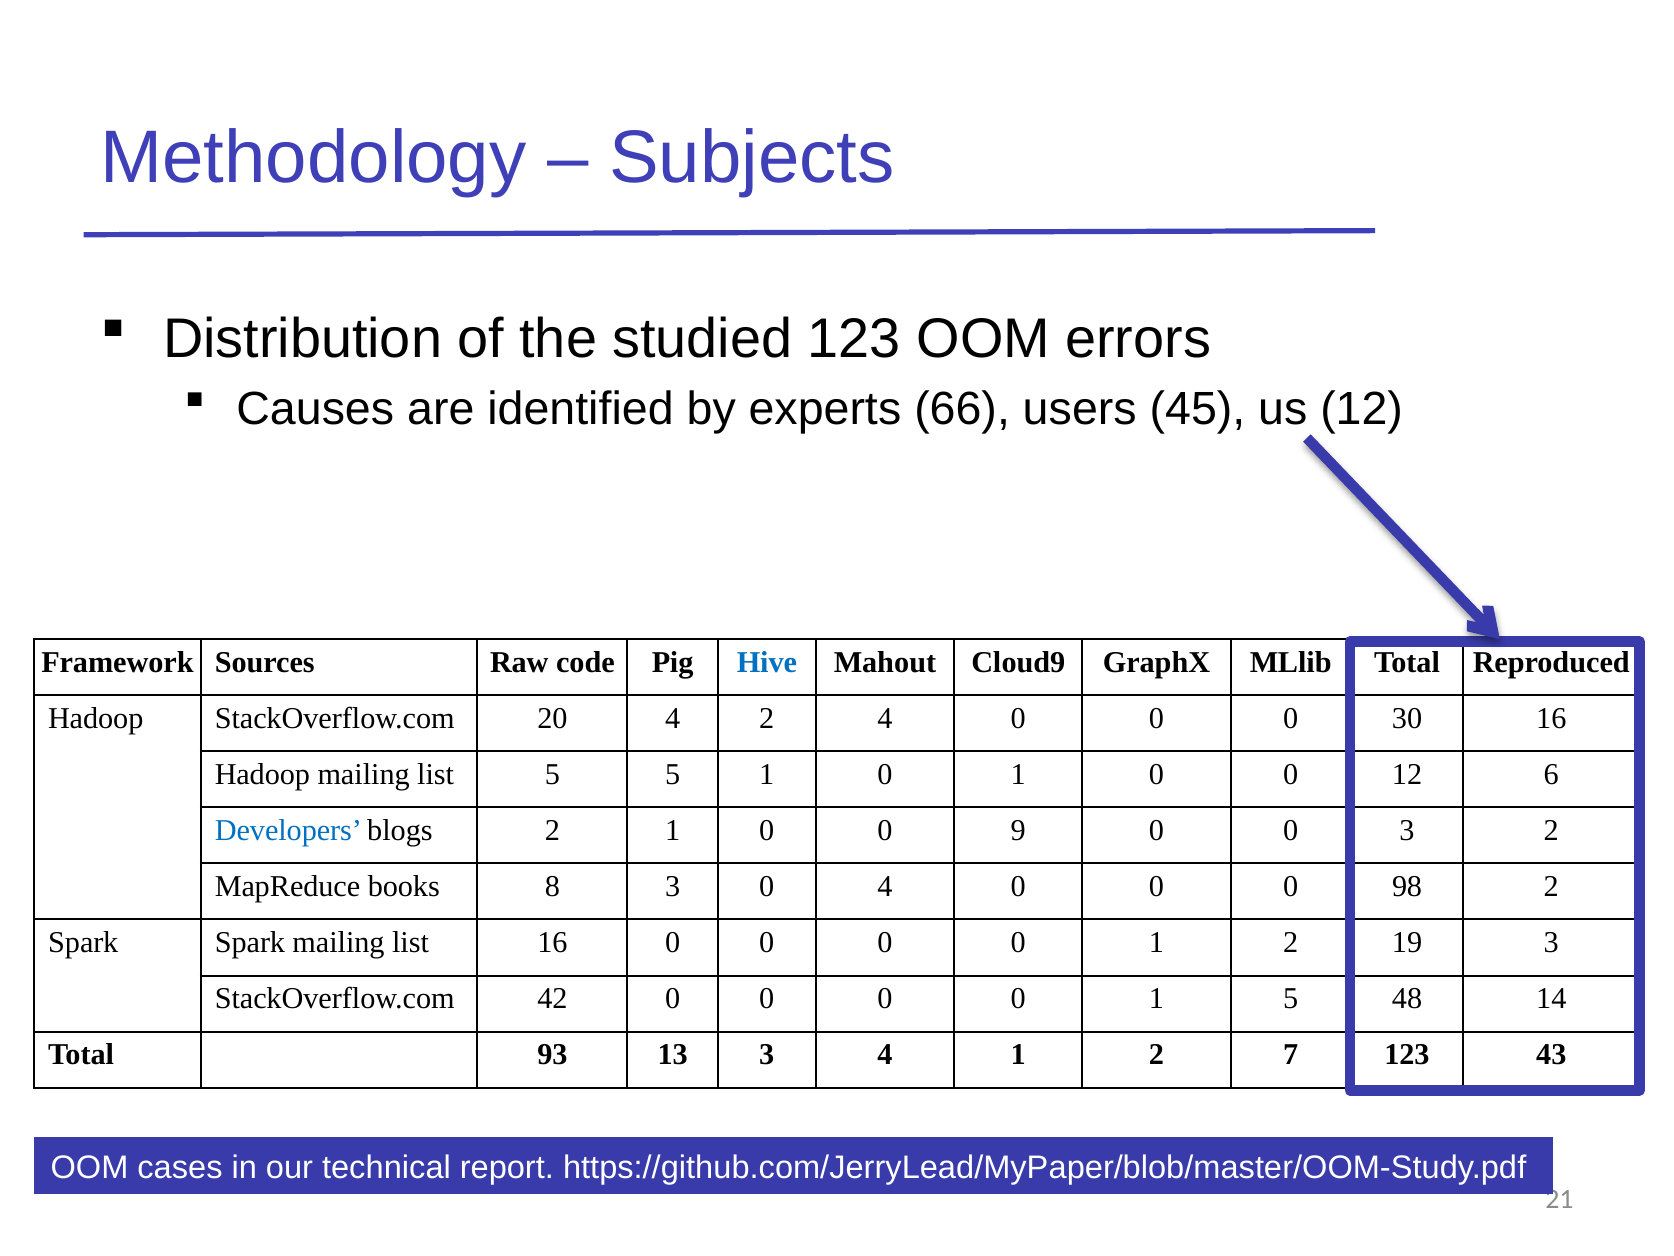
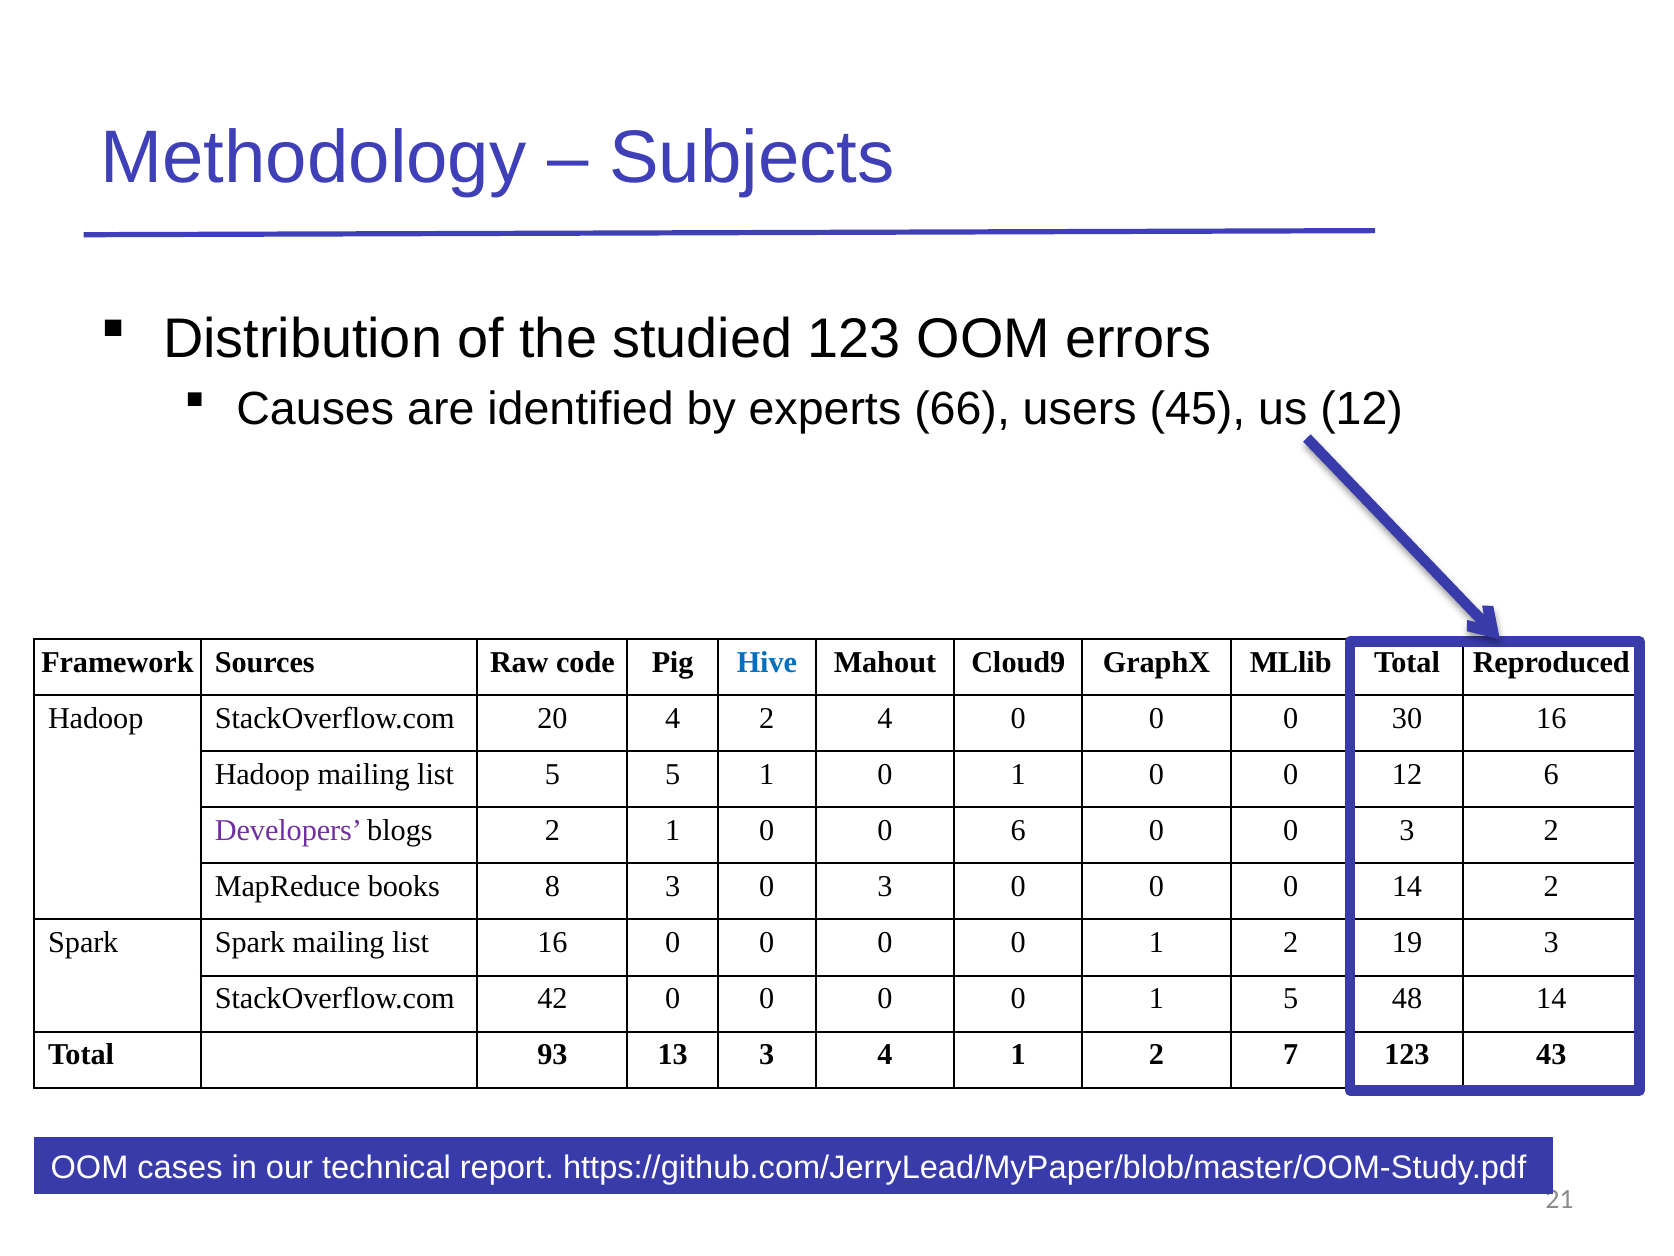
Developers colour: blue -> purple
0 9: 9 -> 6
3 0 4: 4 -> 3
0 98: 98 -> 14
